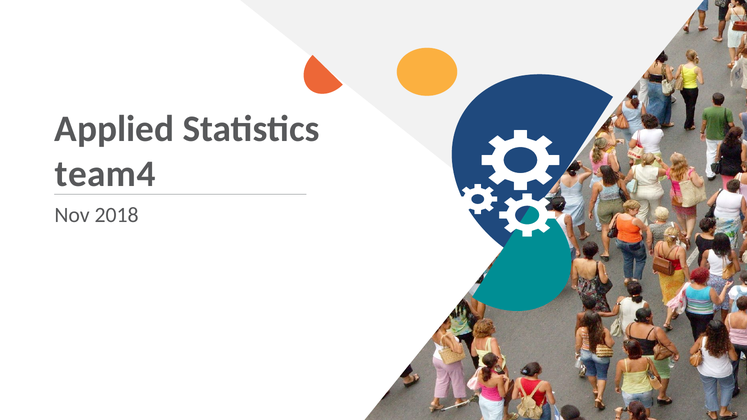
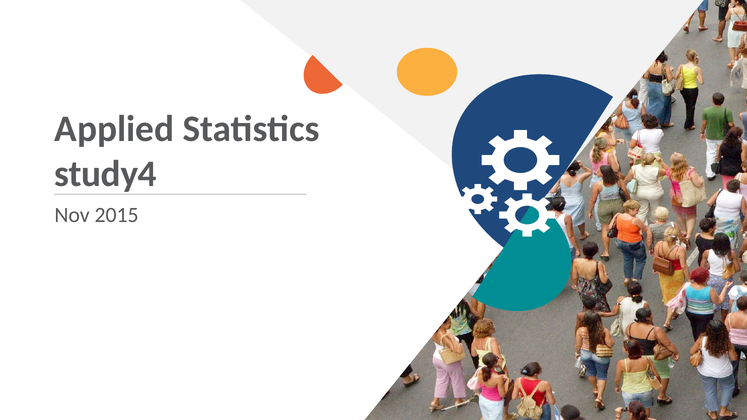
team4: team4 -> study4
2018: 2018 -> 2015
